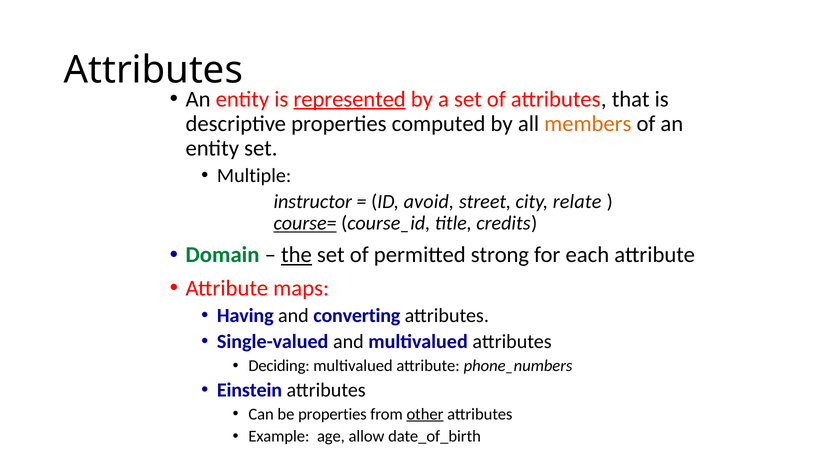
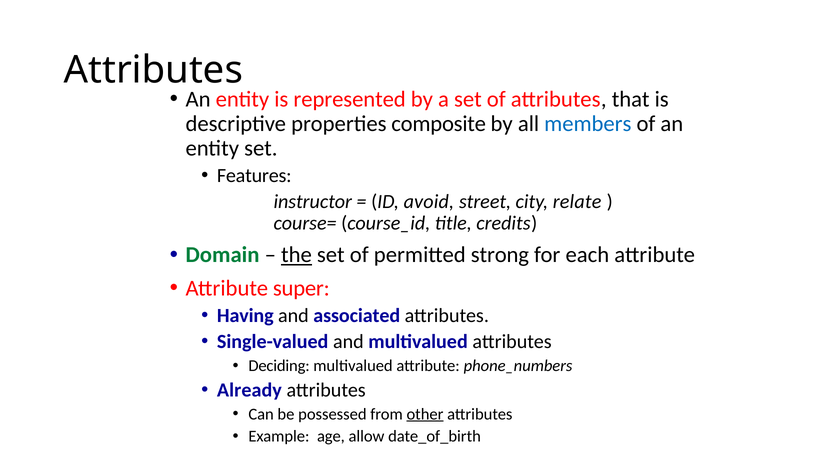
represented underline: present -> none
computed: computed -> composite
members colour: orange -> blue
Multiple: Multiple -> Features
course= underline: present -> none
maps: maps -> super
converting: converting -> associated
Einstein: Einstein -> Already
be properties: properties -> possessed
